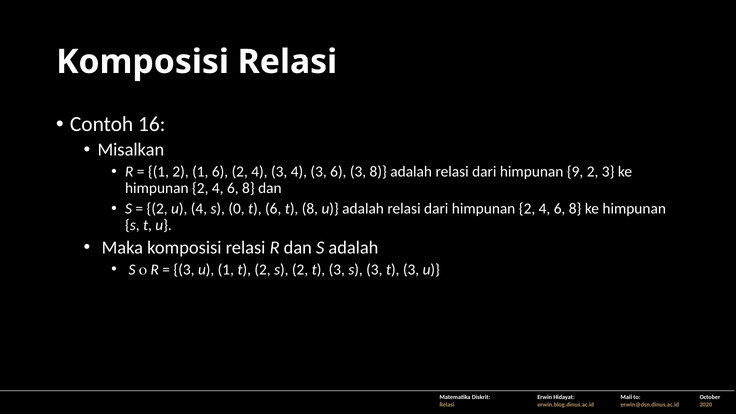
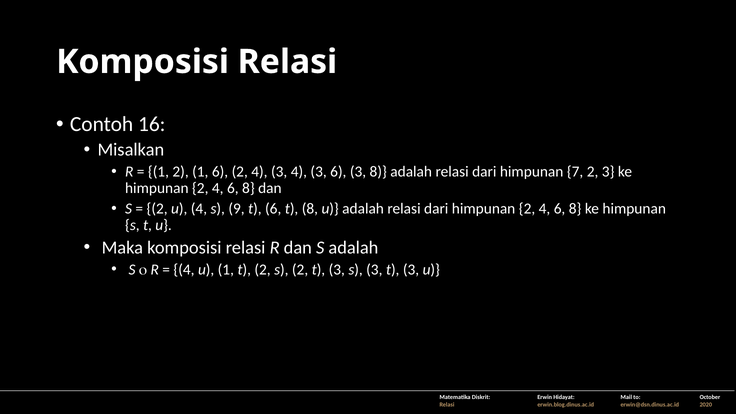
9: 9 -> 7
0: 0 -> 9
3 at (184, 269): 3 -> 4
